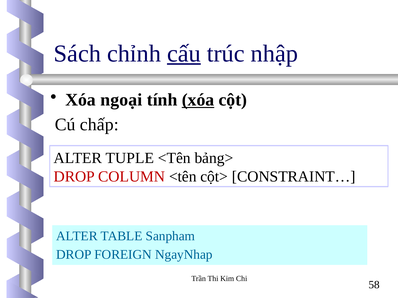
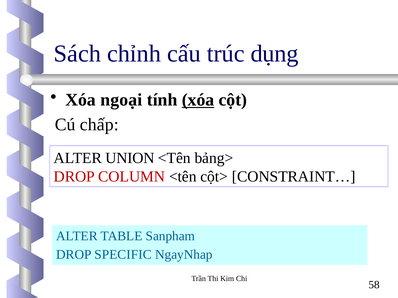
cấu underline: present -> none
nhập: nhập -> dụng
TUPLE: TUPLE -> UNION
FOREIGN: FOREIGN -> SPECIFIC
